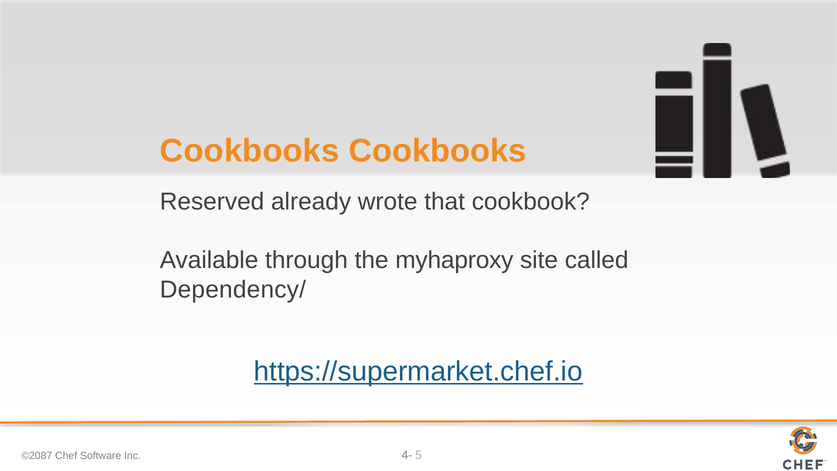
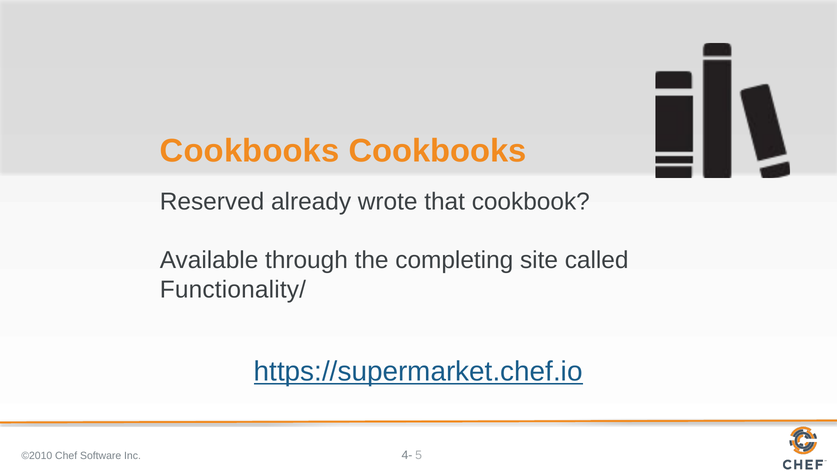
myhaproxy: myhaproxy -> completing
Dependency/: Dependency/ -> Functionality/
©2087: ©2087 -> ©2010
